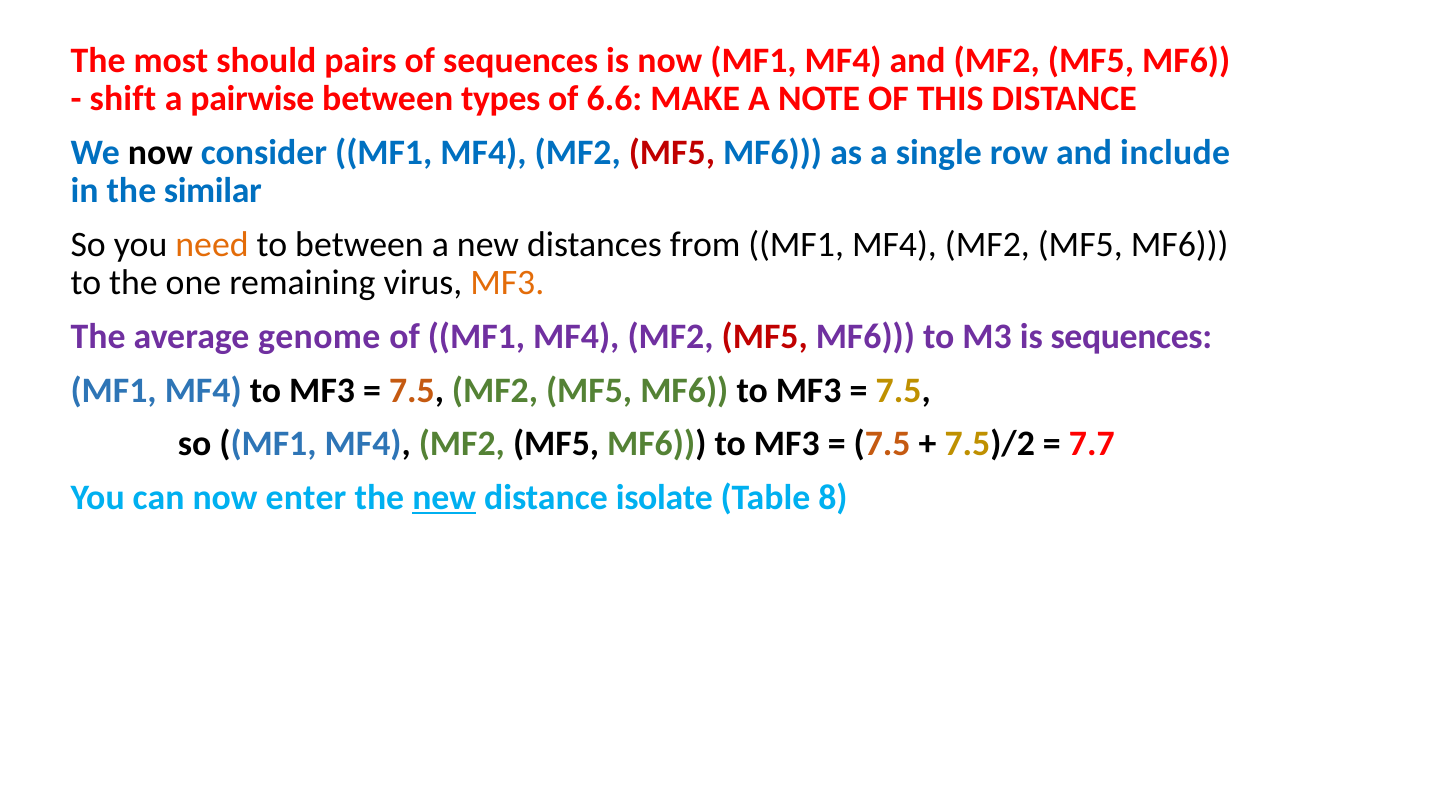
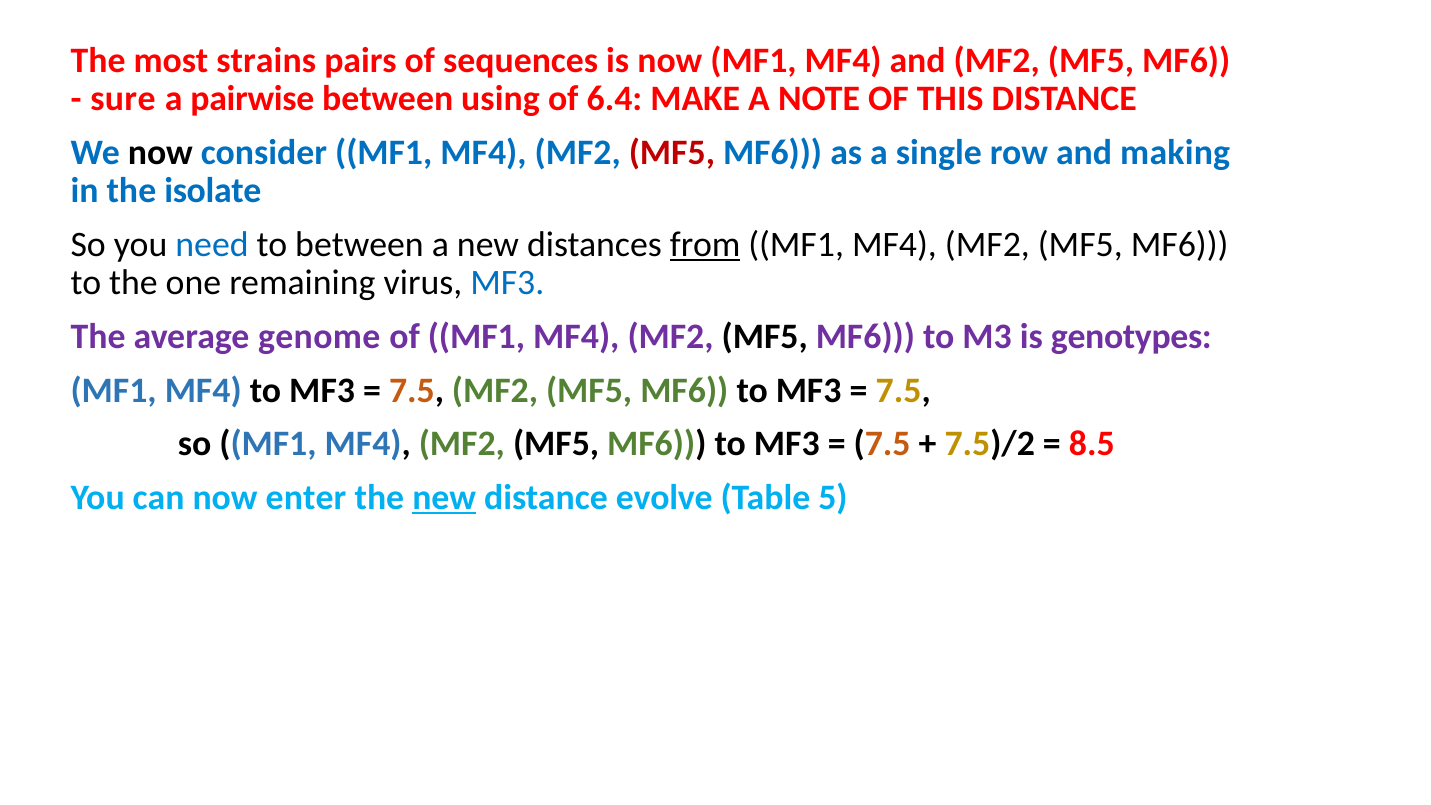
should: should -> strains
shift: shift -> sure
types: types -> using
6.6: 6.6 -> 6.4
include: include -> making
similar: similar -> isolate
need colour: orange -> blue
from underline: none -> present
MF3 at (507, 283) colour: orange -> blue
MF5 at (765, 337) colour: red -> black
is sequences: sequences -> genotypes
7.7: 7.7 -> 8.5
isolate: isolate -> evolve
8: 8 -> 5
